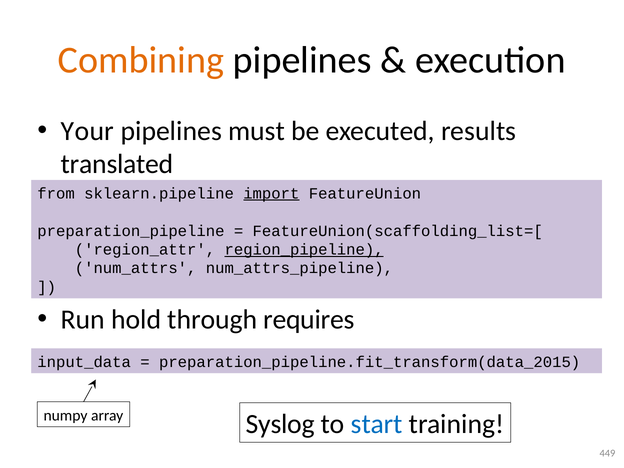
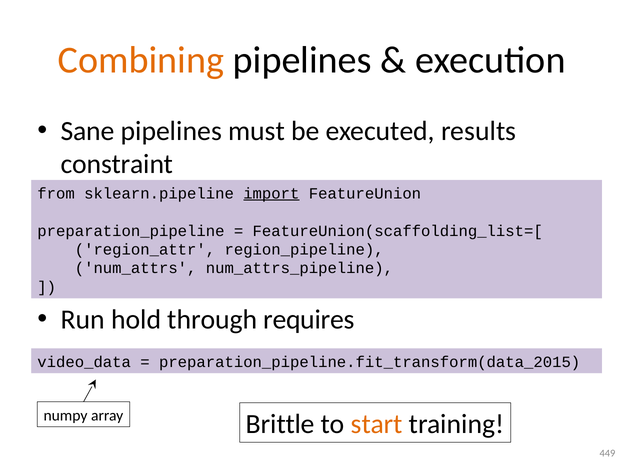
Your: Your -> Sane
translated: translated -> constraint
region_pipeline underline: present -> none
input_data: input_data -> video_data
Syslog: Syslog -> Brittle
start colour: blue -> orange
